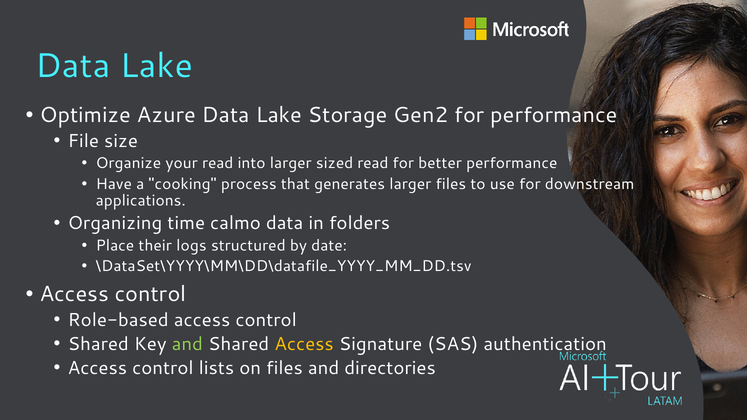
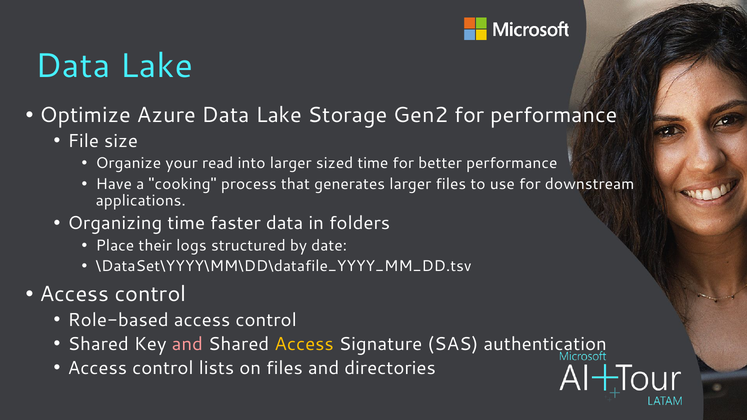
sized read: read -> time
calmo: calmo -> faster
and at (187, 344) colour: light green -> pink
